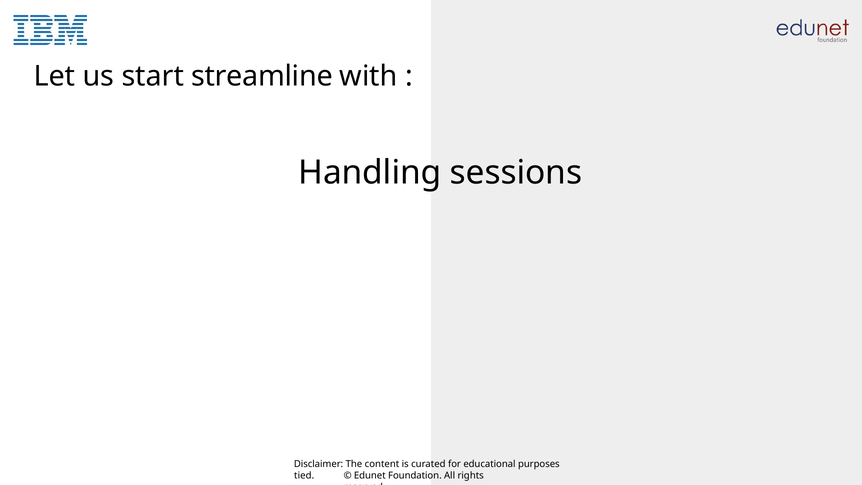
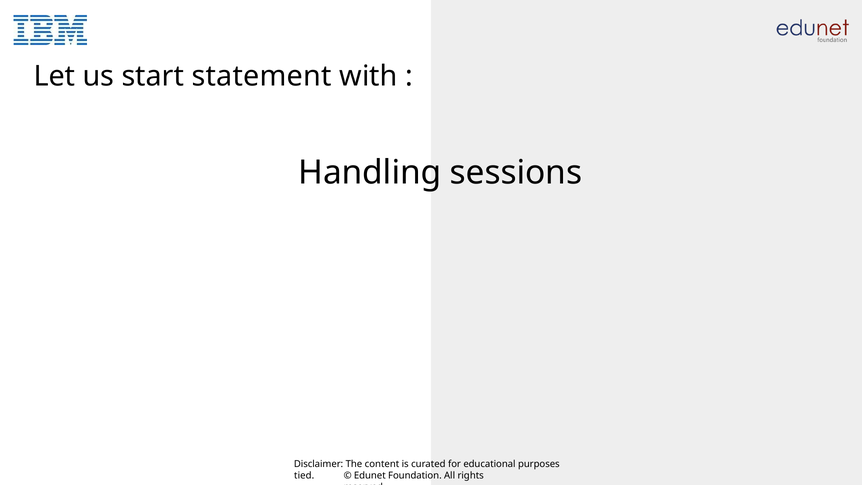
streamline: streamline -> statement
